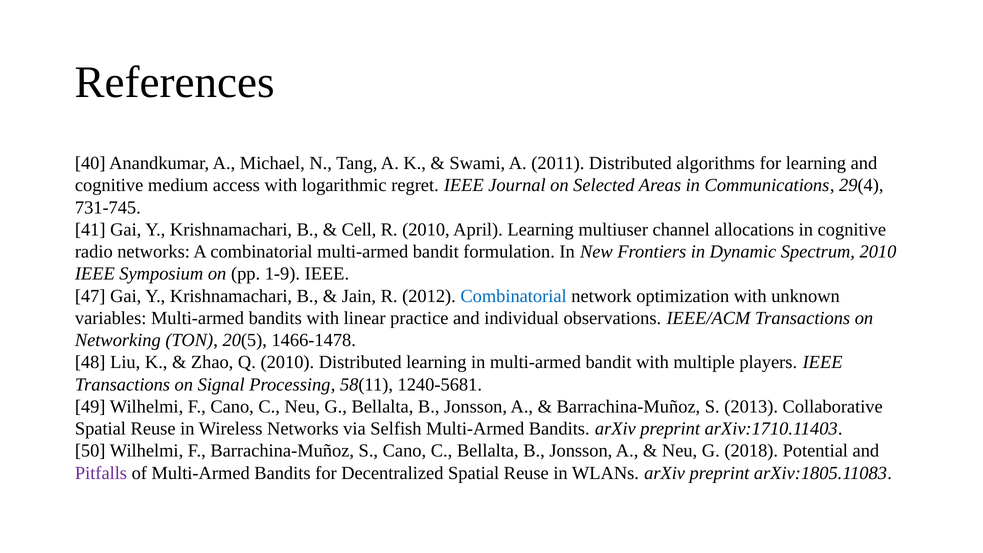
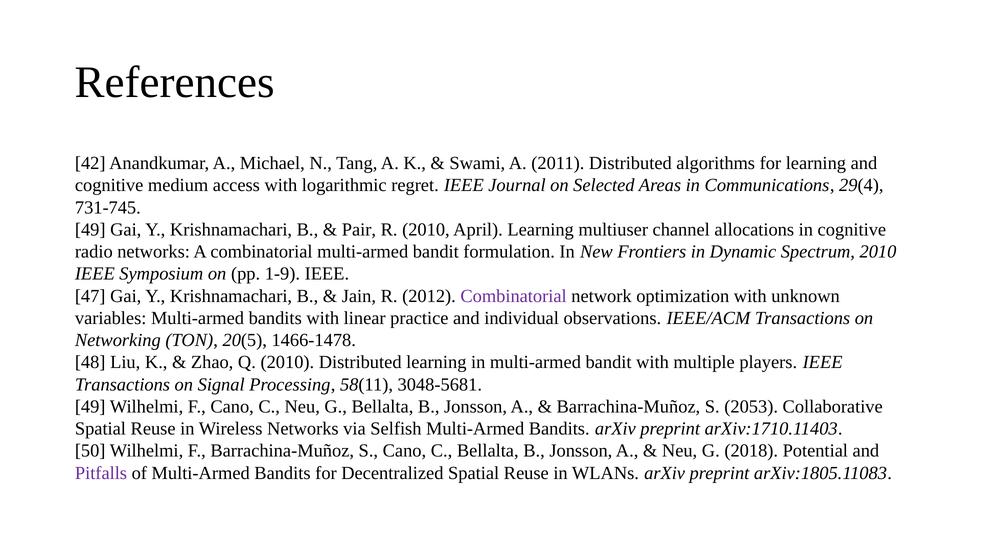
40: 40 -> 42
41 at (90, 230): 41 -> 49
Cell: Cell -> Pair
Combinatorial at (514, 296) colour: blue -> purple
1240-5681: 1240-5681 -> 3048-5681
2013: 2013 -> 2053
